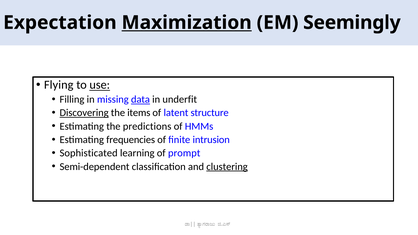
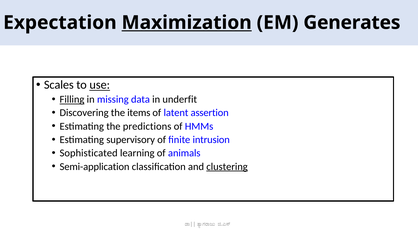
Seemingly: Seemingly -> Generates
Flying: Flying -> Scales
Filling underline: none -> present
data underline: present -> none
Discovering underline: present -> none
structure: structure -> assertion
frequencies: frequencies -> supervisory
prompt: prompt -> animals
Semi-dependent: Semi-dependent -> Semi-application
